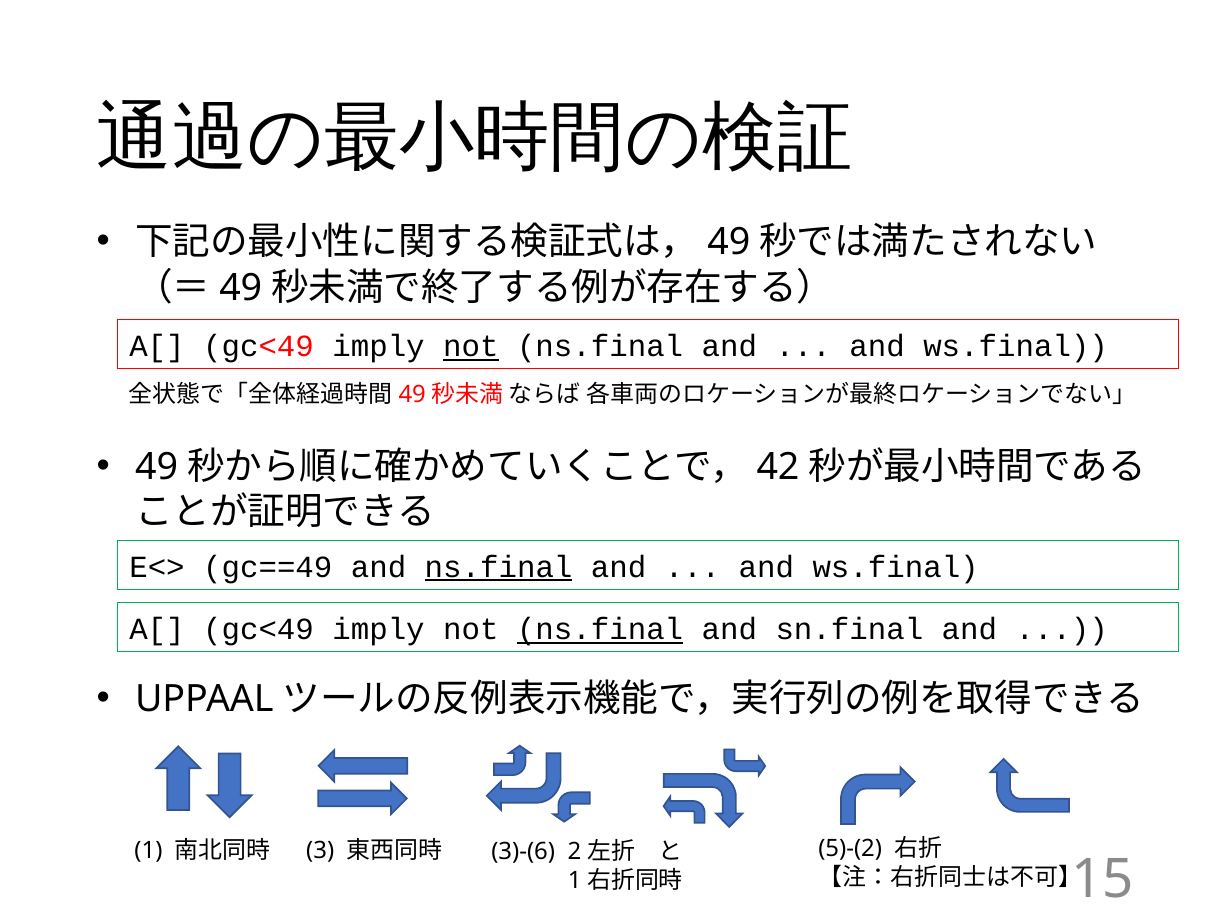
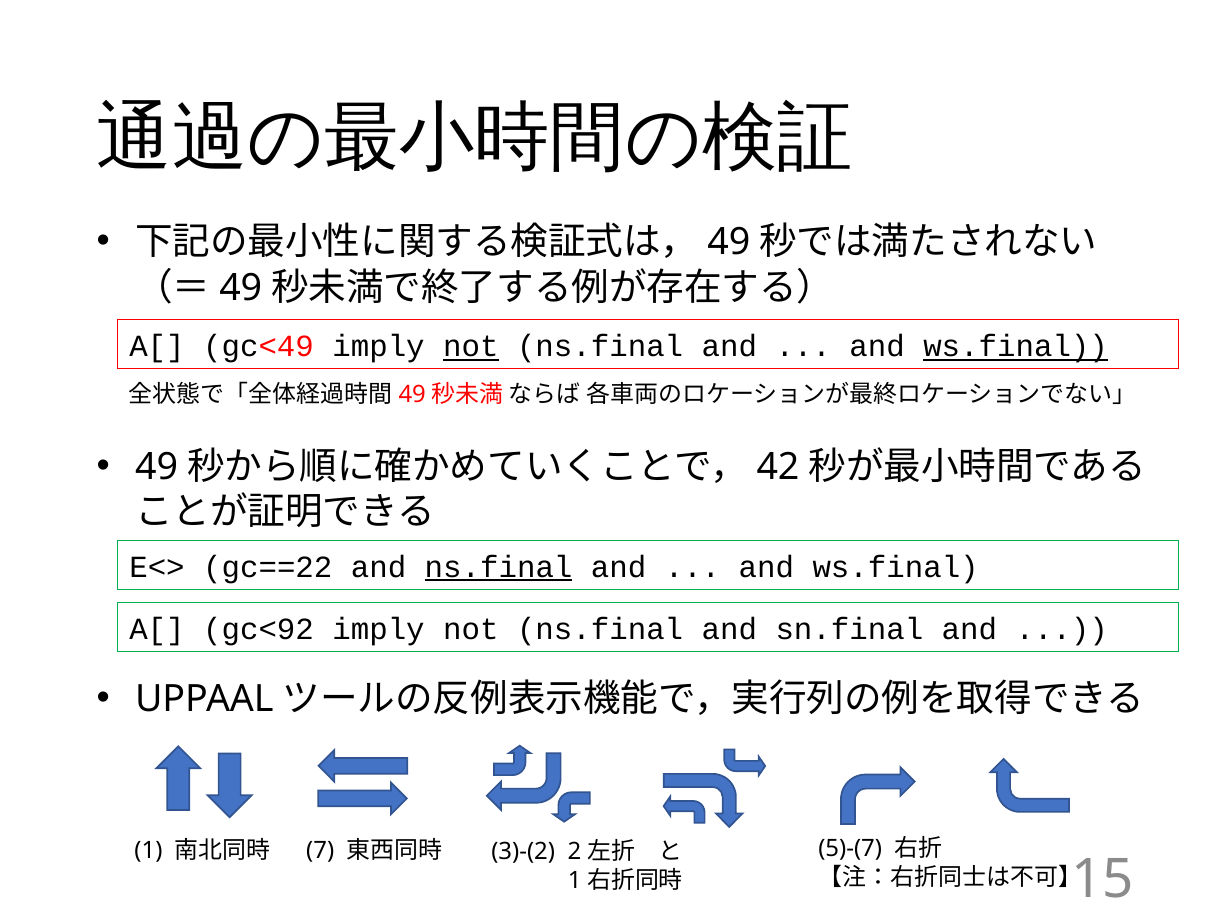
ws.final at (1016, 347) underline: none -> present
gc==49: gc==49 -> gc==22
gc<49 at (259, 630): gc<49 -> gc<92
ns.final at (600, 630) underline: present -> none
5)-(2: 5)-(2 -> 5)-(7
3: 3 -> 7
3)-(6: 3)-(6 -> 3)-(2
